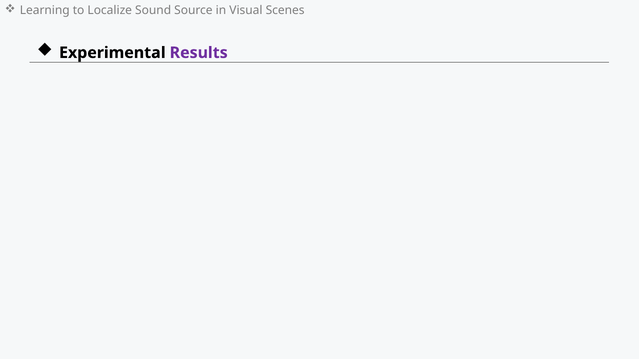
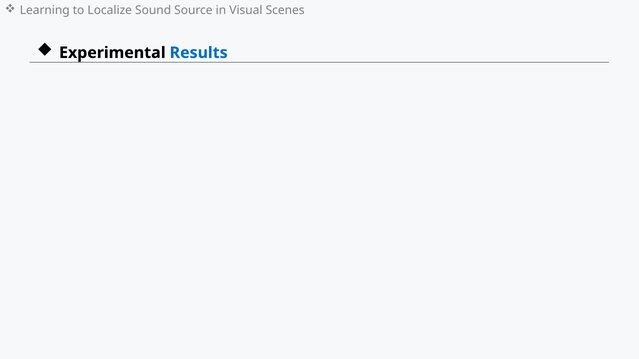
Results colour: purple -> blue
